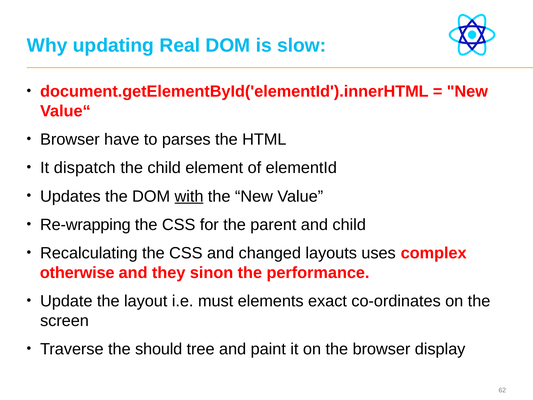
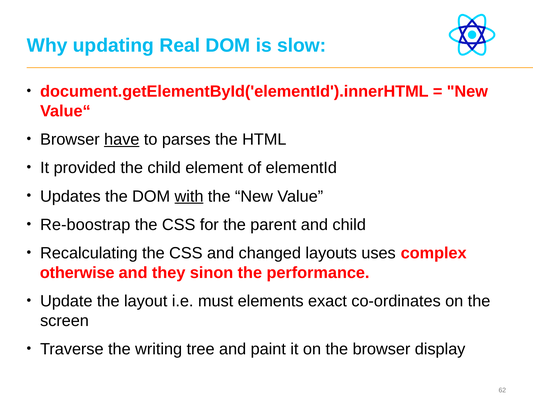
have underline: none -> present
dispatch: dispatch -> provided
Re-wrapping: Re-wrapping -> Re-boostrap
should: should -> writing
